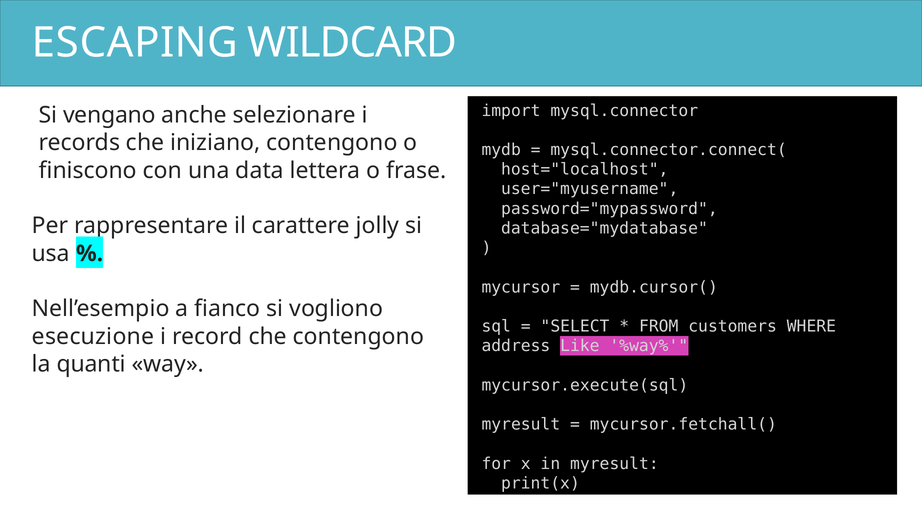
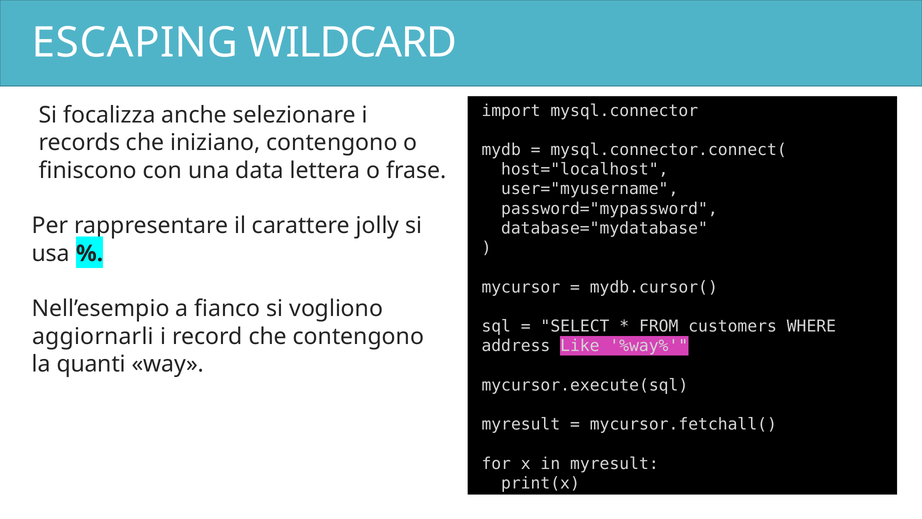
vengano: vengano -> focalizza
esecuzione: esecuzione -> aggiornarli
